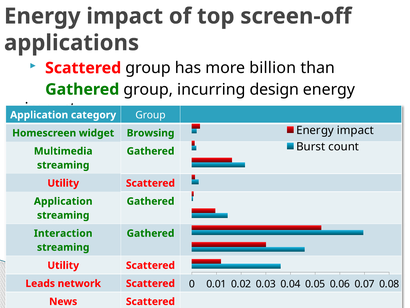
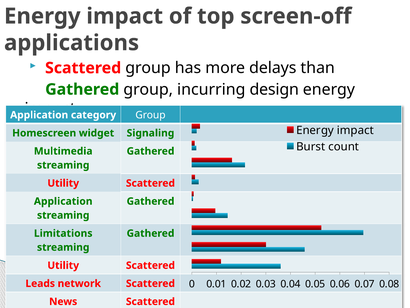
billion: billion -> delays
Browsing: Browsing -> Signaling
Interaction: Interaction -> Limitations
